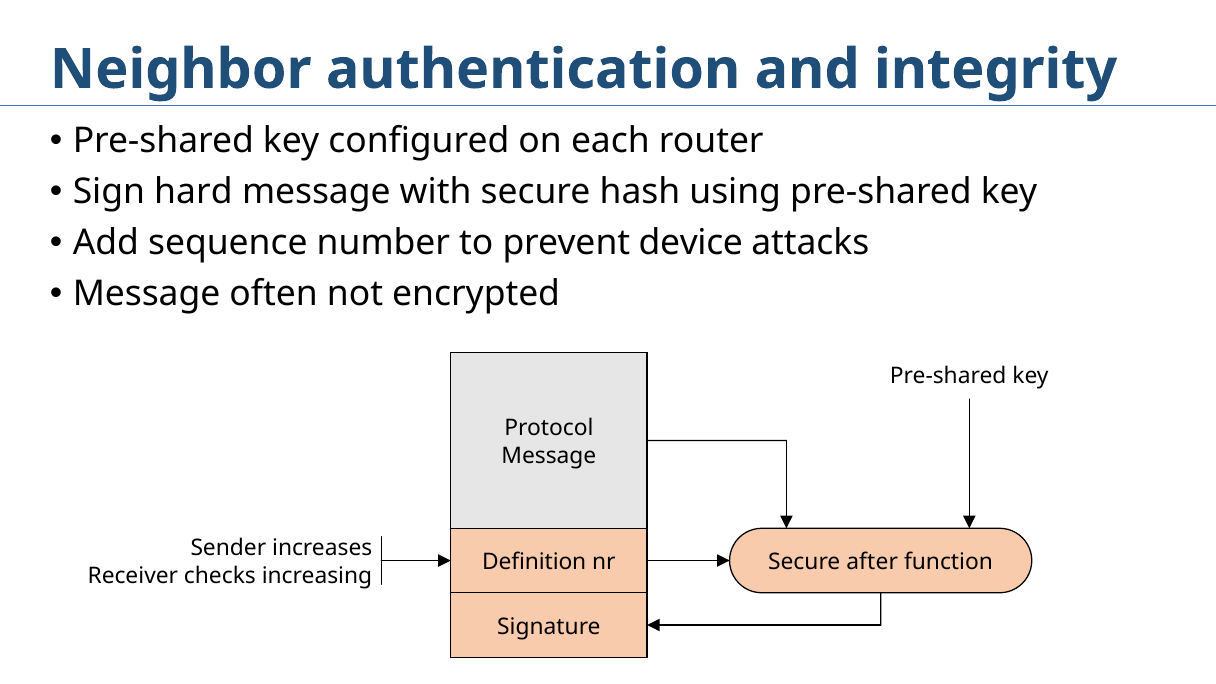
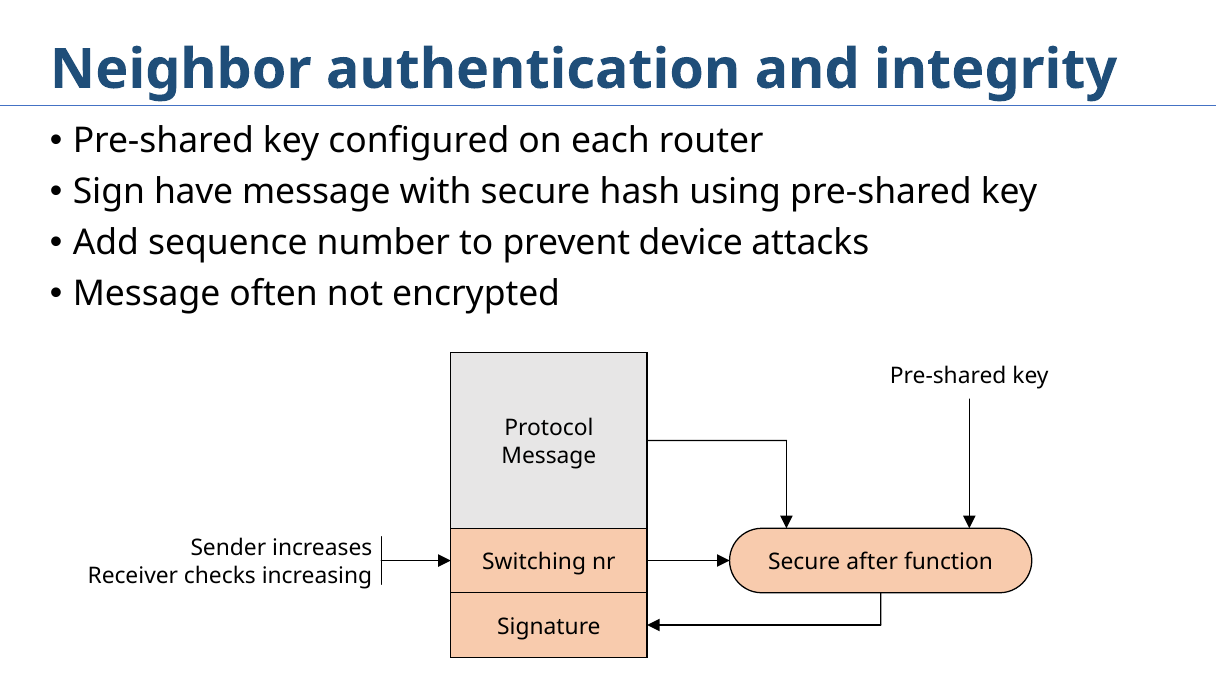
hard: hard -> have
Definition: Definition -> Switching
